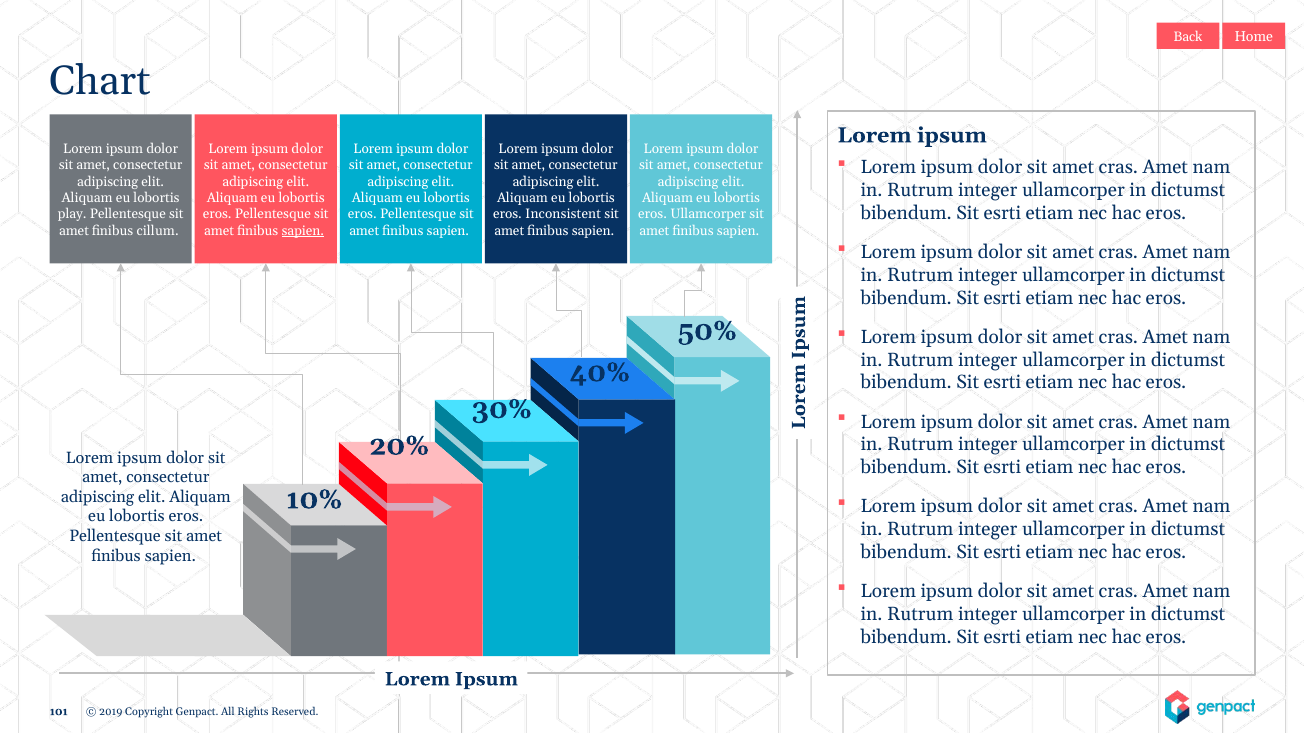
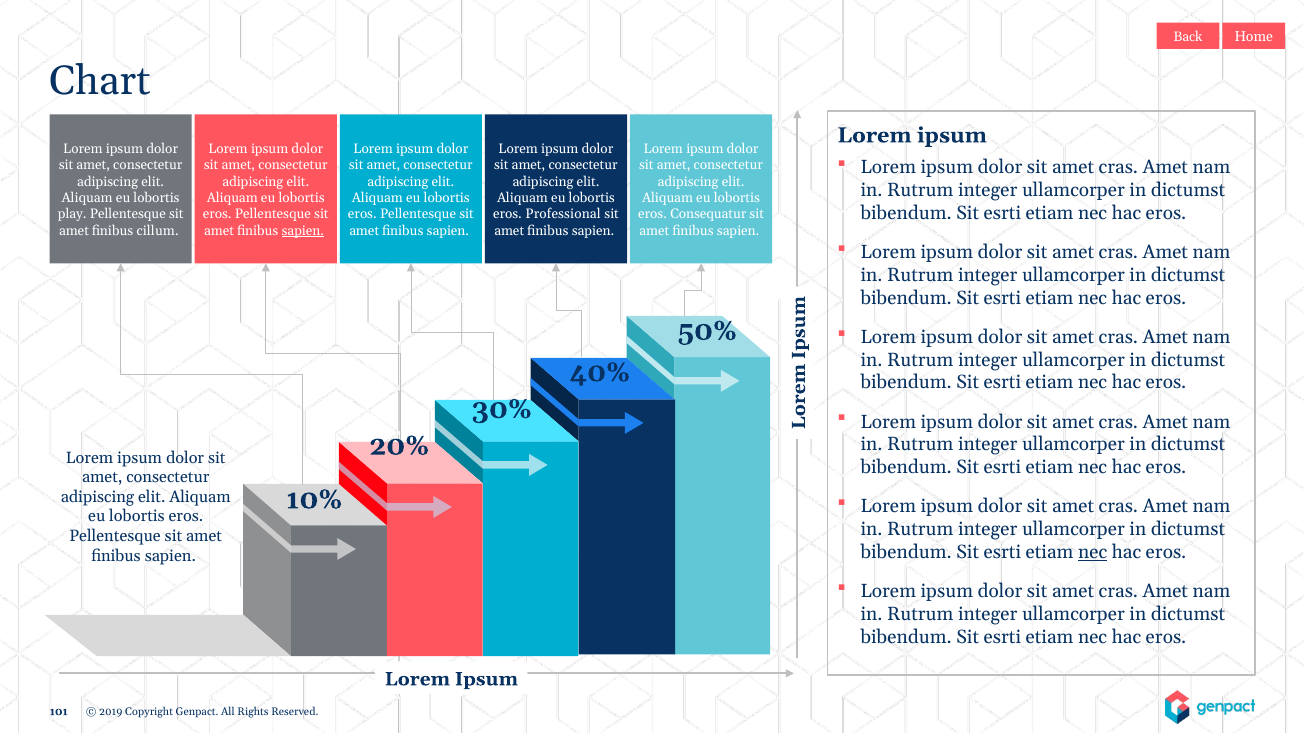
Inconsistent: Inconsistent -> Professional
eros Ullamcorper: Ullamcorper -> Consequatur
nec at (1093, 553) underline: none -> present
